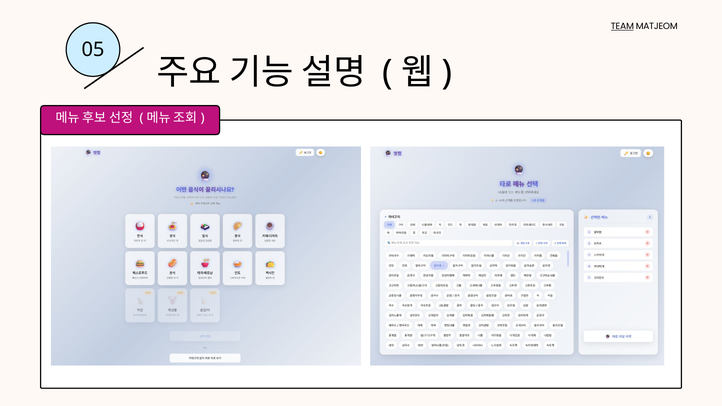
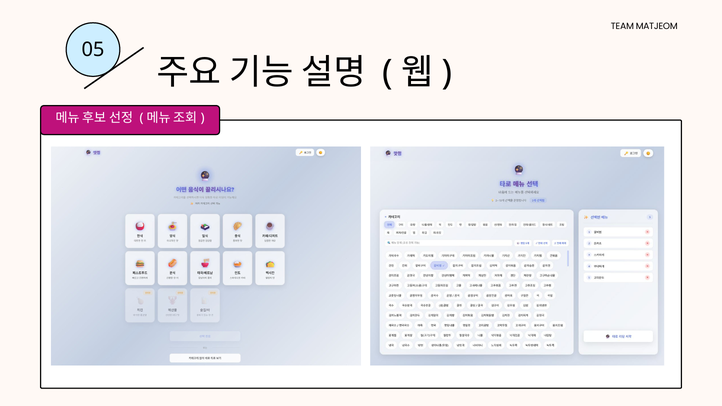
TEAM underline: present -> none
